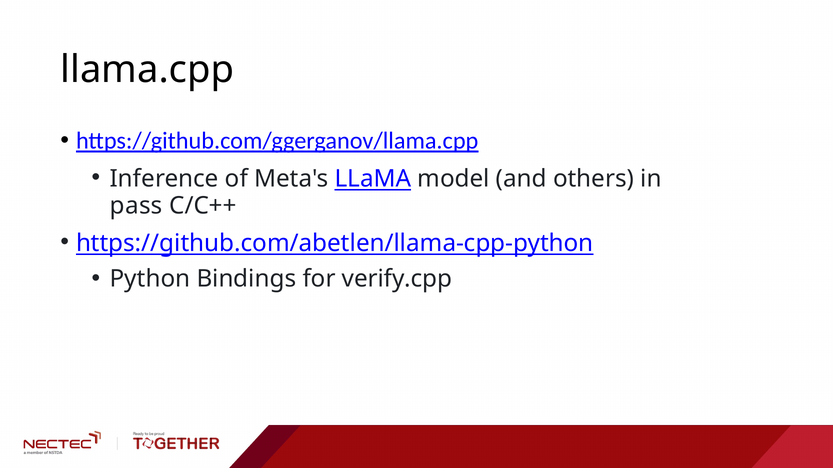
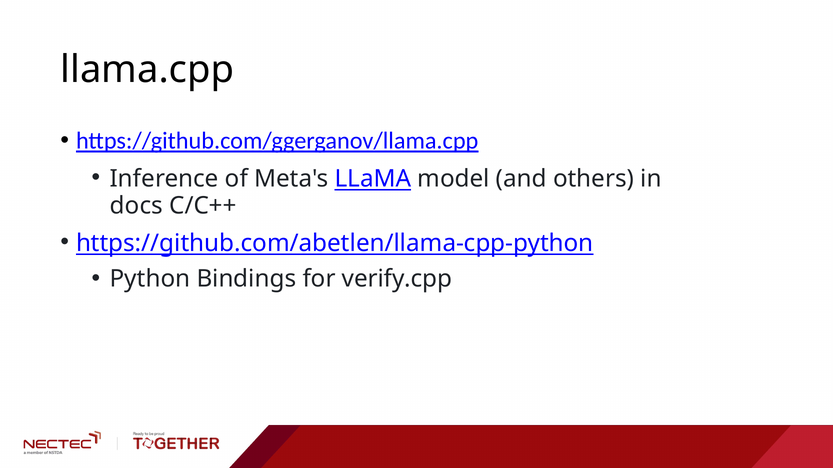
pass: pass -> docs
